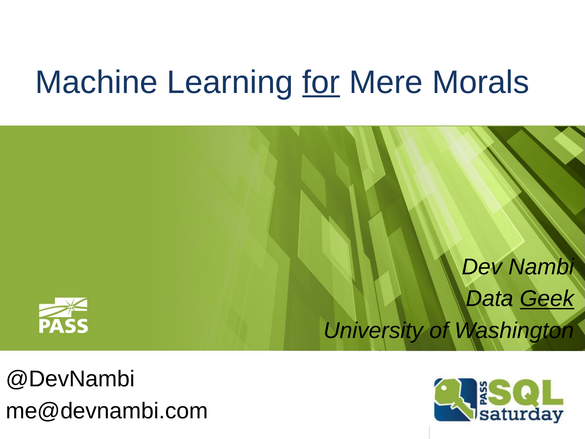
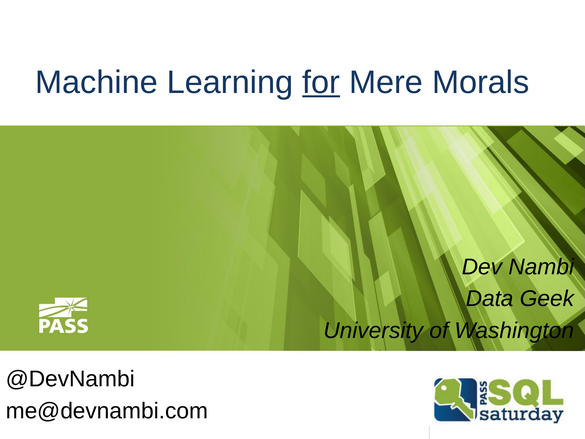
Geek underline: present -> none
